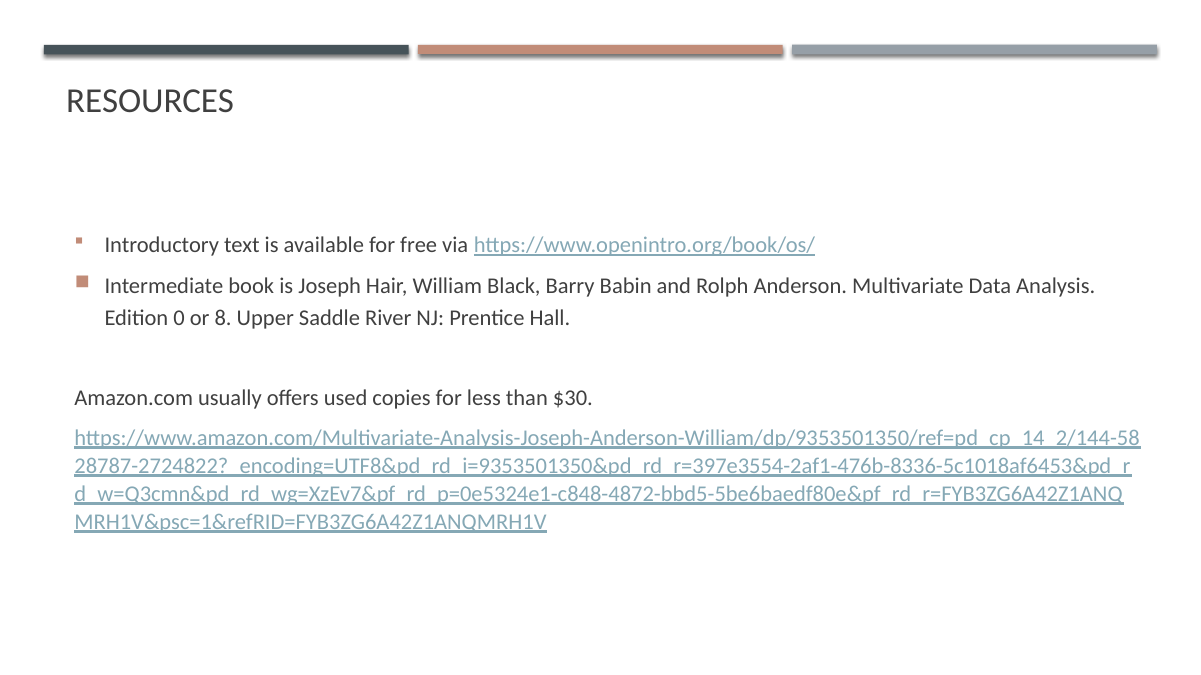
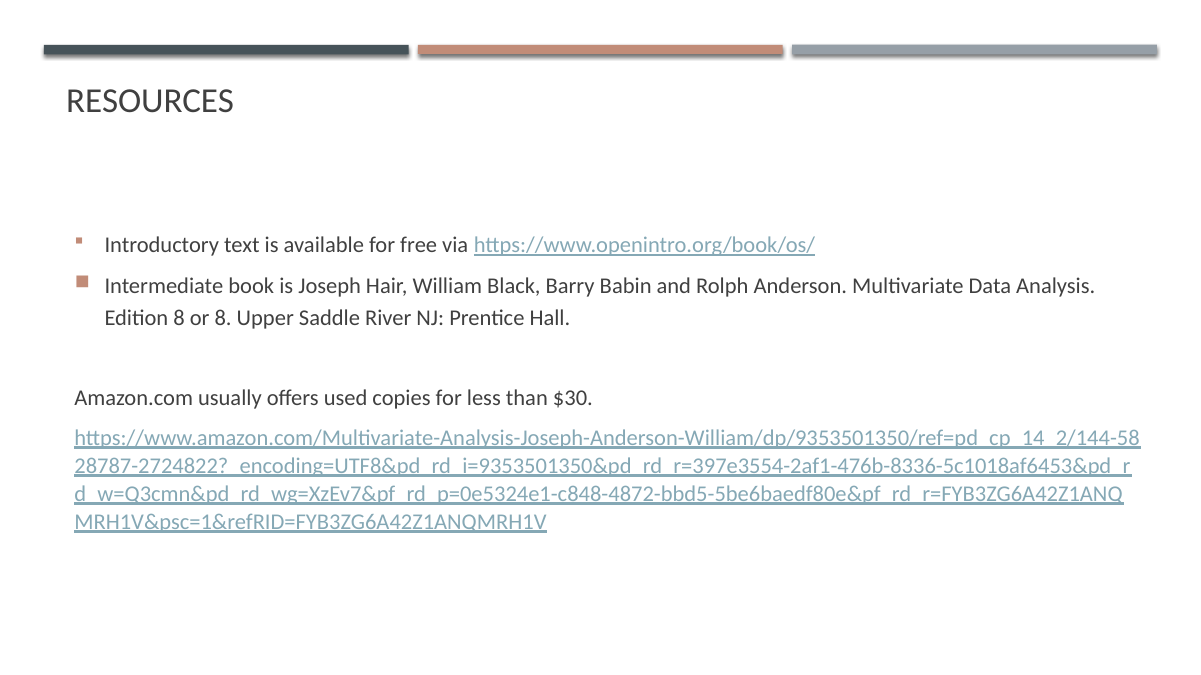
Edition 0: 0 -> 8
